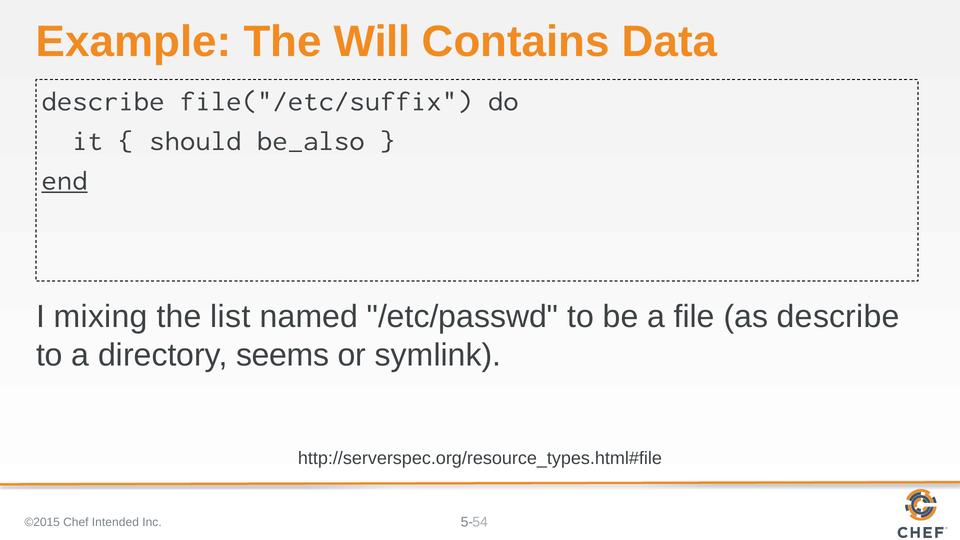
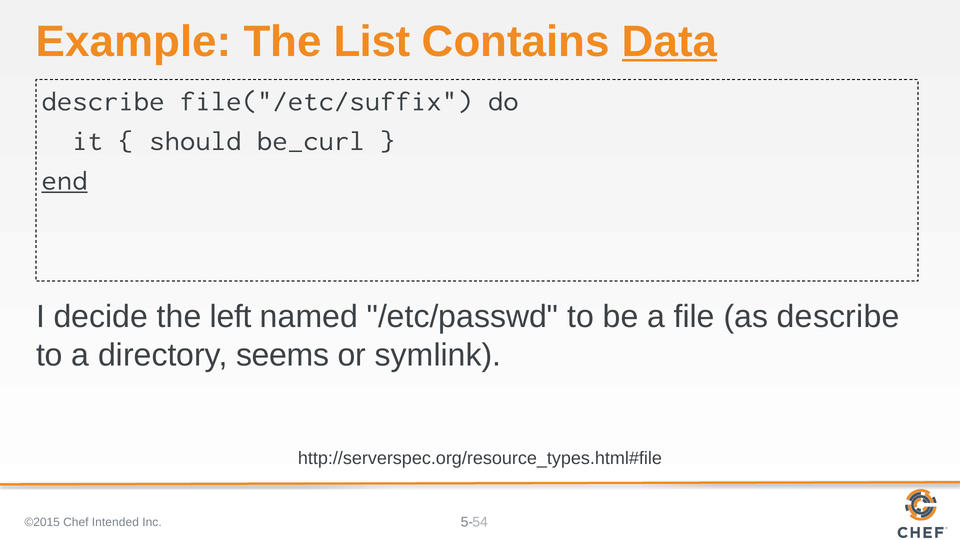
Will: Will -> List
Data underline: none -> present
be_also: be_also -> be_curl
mixing: mixing -> decide
list: list -> left
